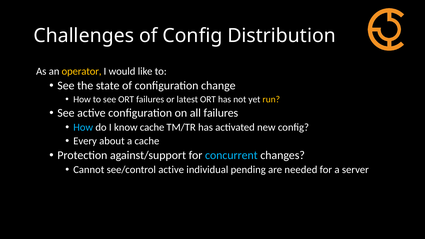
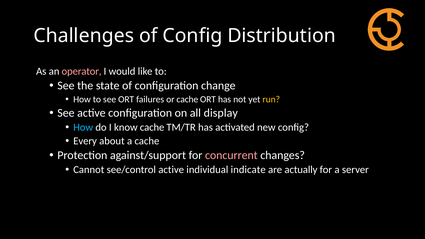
operator colour: yellow -> pink
or latest: latest -> cache
all failures: failures -> display
concurrent colour: light blue -> pink
pending: pending -> indicate
needed: needed -> actually
